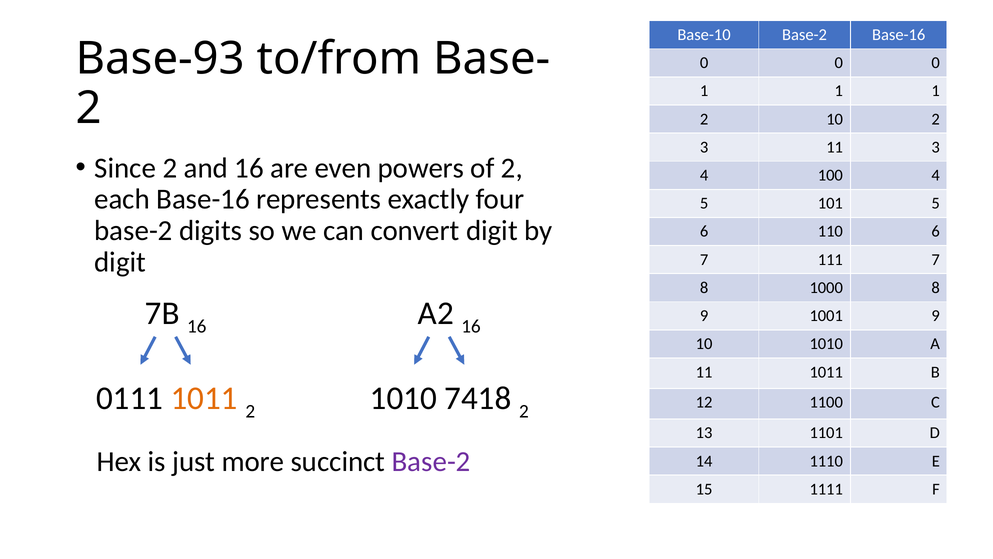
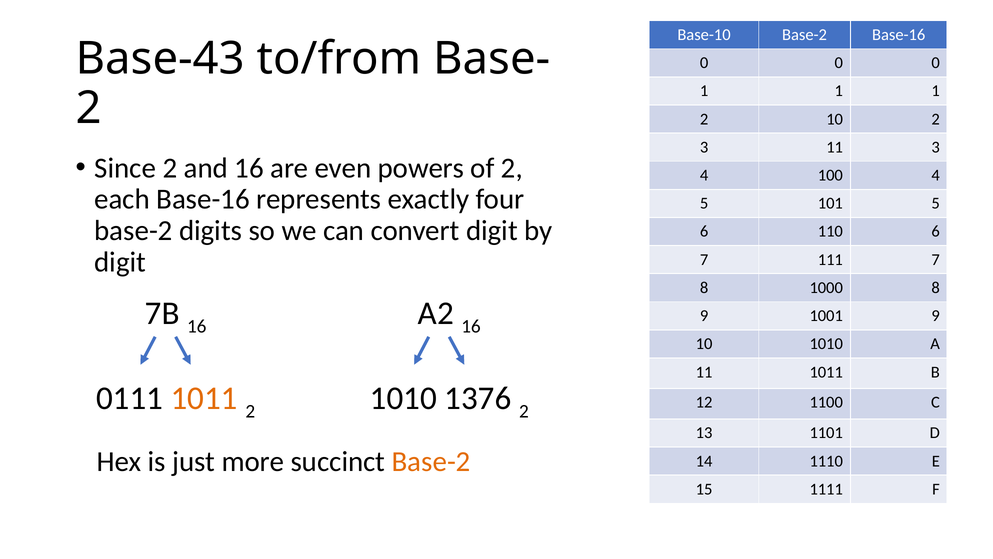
Base-93: Base-93 -> Base-43
7418: 7418 -> 1376
Base-2 at (431, 461) colour: purple -> orange
